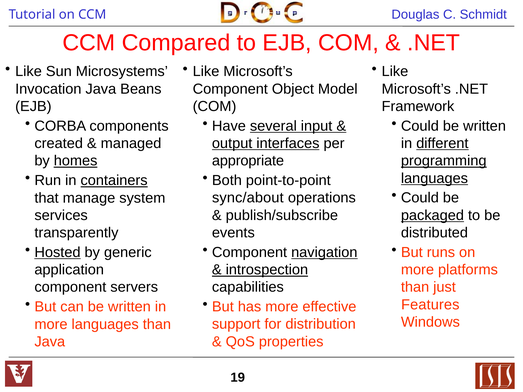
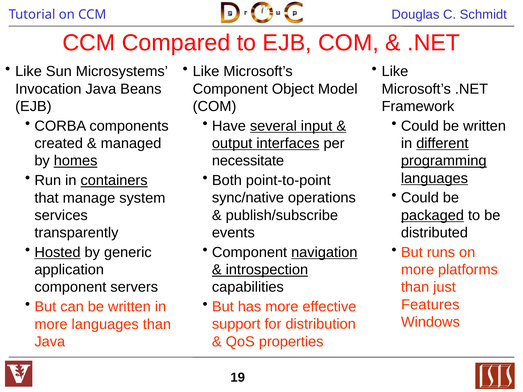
appropriate: appropriate -> necessitate
sync/about: sync/about -> sync/native
